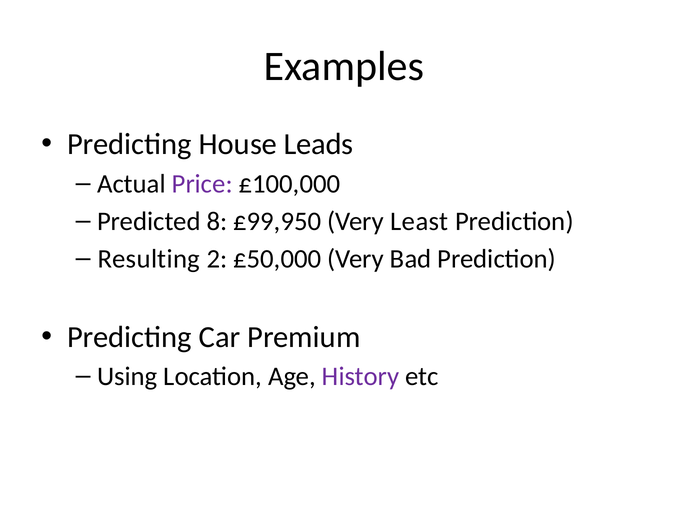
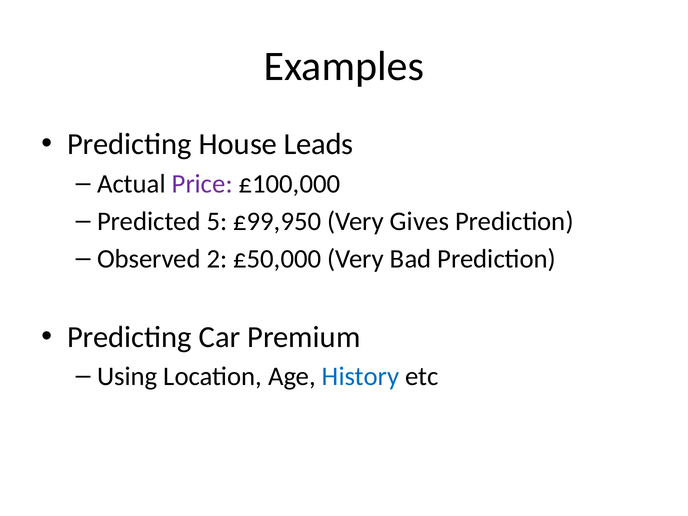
8: 8 -> 5
Least: Least -> Gives
Resulting: Resulting -> Observed
History colour: purple -> blue
